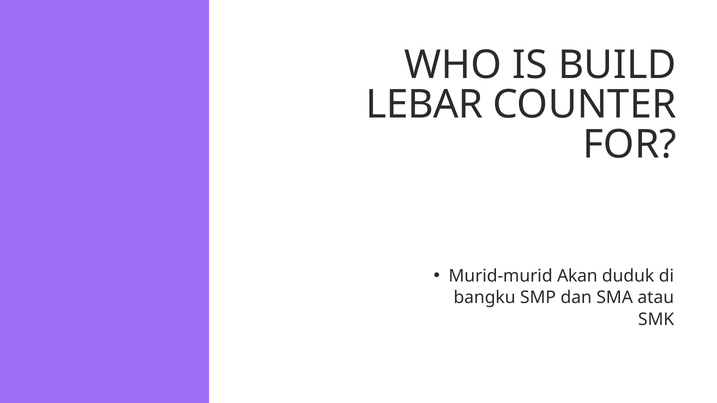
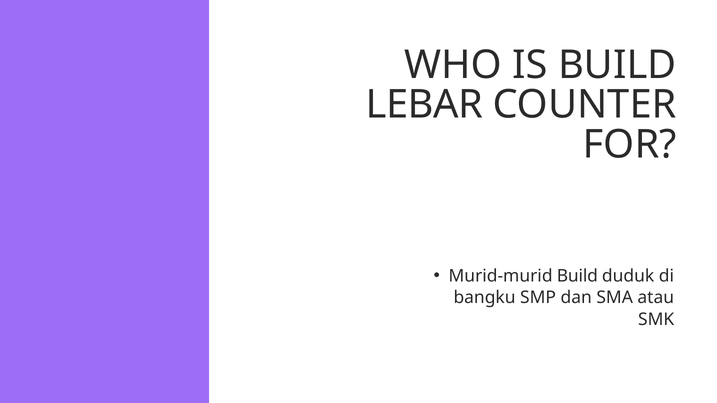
Murid-murid Akan: Akan -> Build
